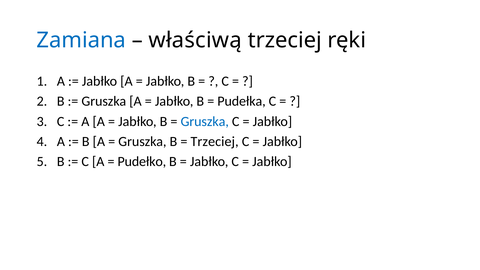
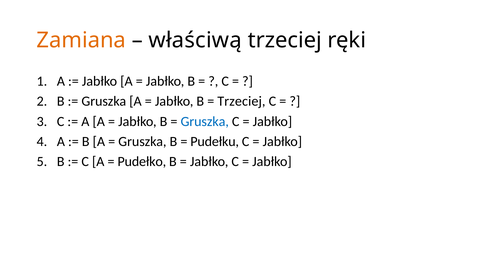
Zamiana colour: blue -> orange
Pudełka at (242, 101): Pudełka -> Trzeciej
Trzeciej at (215, 142): Trzeciej -> Pudełku
